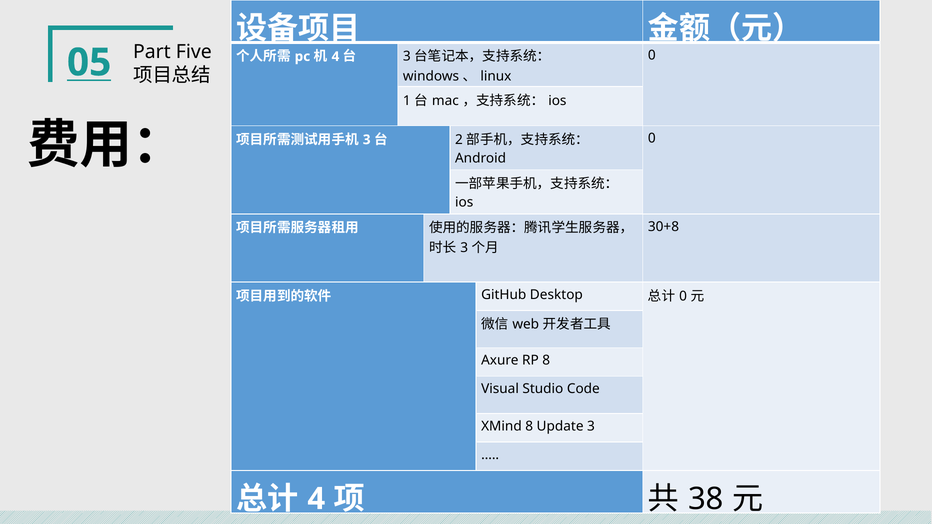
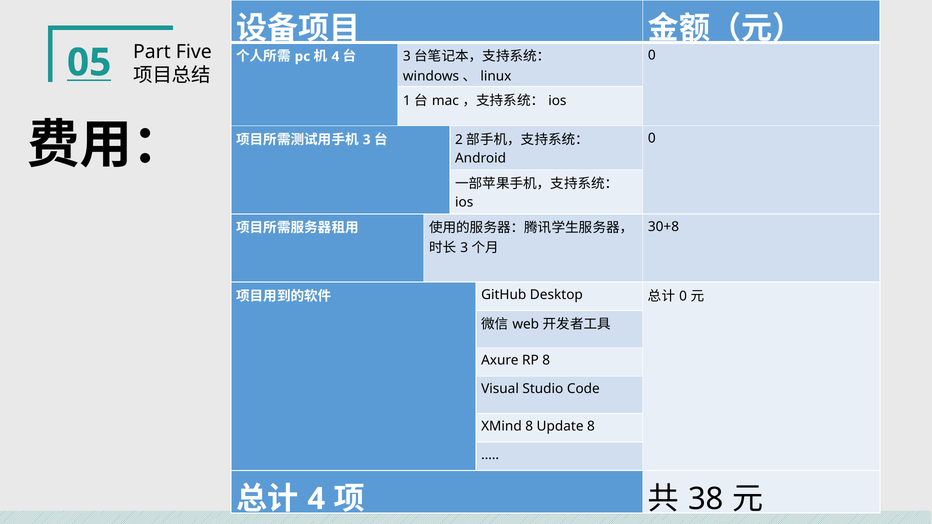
Update 3: 3 -> 8
